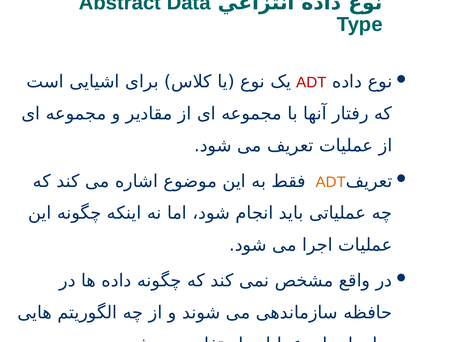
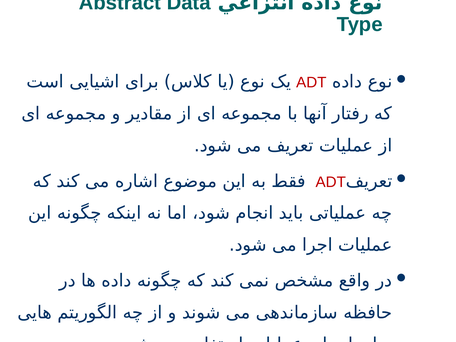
ADT at (331, 182) colour: orange -> red
